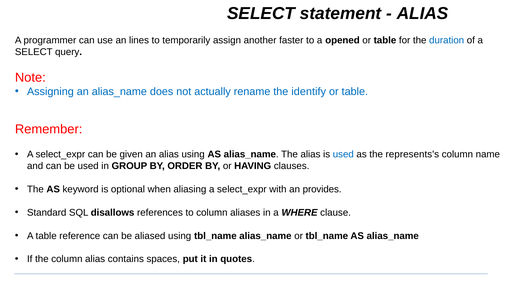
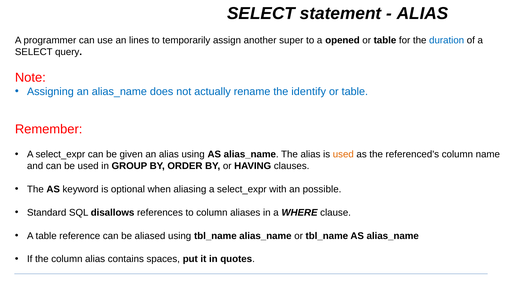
faster: faster -> super
used at (343, 154) colour: blue -> orange
represents's: represents's -> referenced's
provides: provides -> possible
